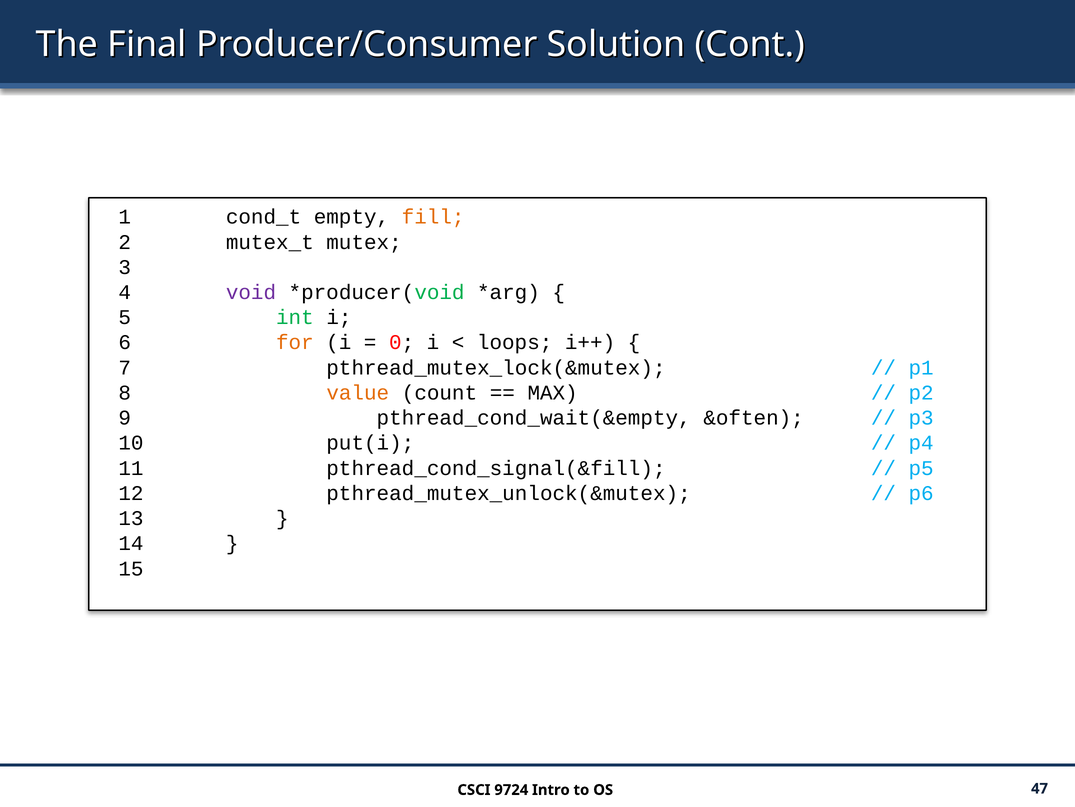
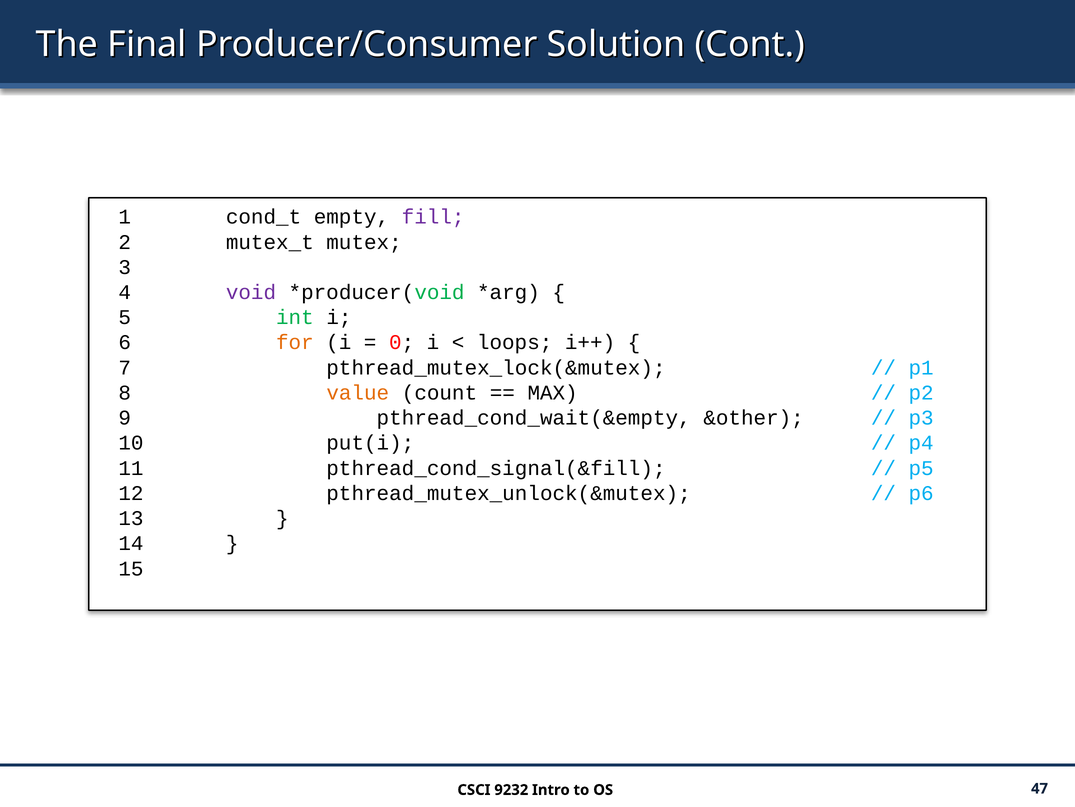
fill colour: orange -> purple
&often: &often -> &other
9724: 9724 -> 9232
